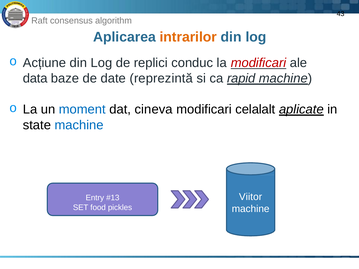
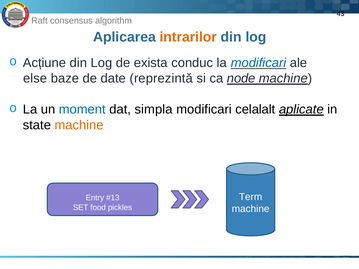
replici: replici -> exista
modificari at (258, 63) colour: red -> blue
data: data -> else
rapid: rapid -> node
cineva: cineva -> simpla
machine at (79, 125) colour: blue -> orange
Viitor: Viitor -> Term
